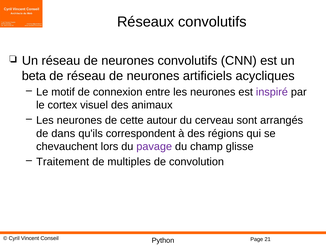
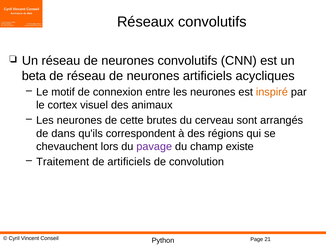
inspiré colour: purple -> orange
autour: autour -> brutes
glisse: glisse -> existe
de multiples: multiples -> artificiels
